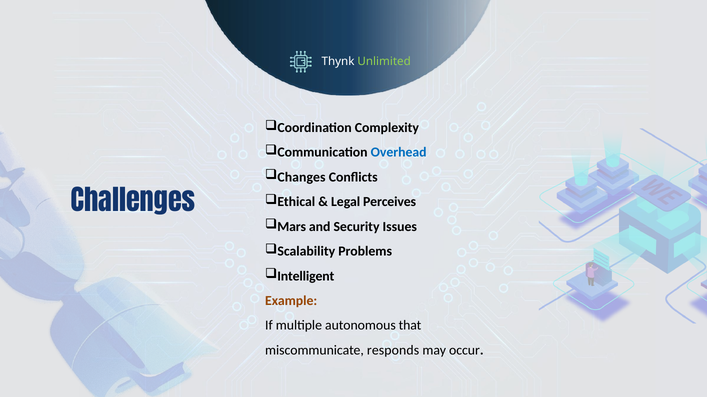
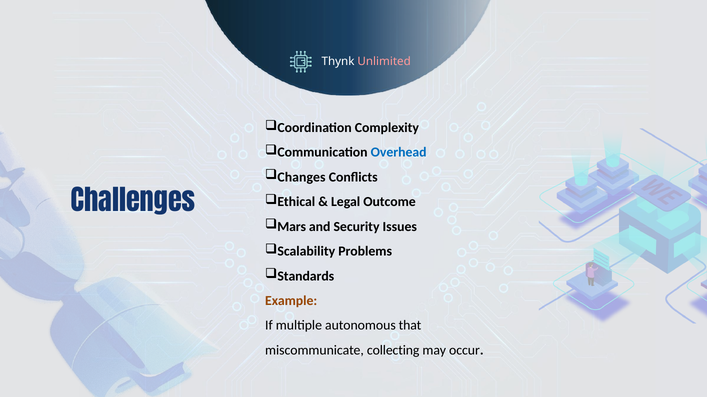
Unlimited colour: light green -> pink
Perceives: Perceives -> Outcome
Intelligent: Intelligent -> Standards
responds: responds -> collecting
